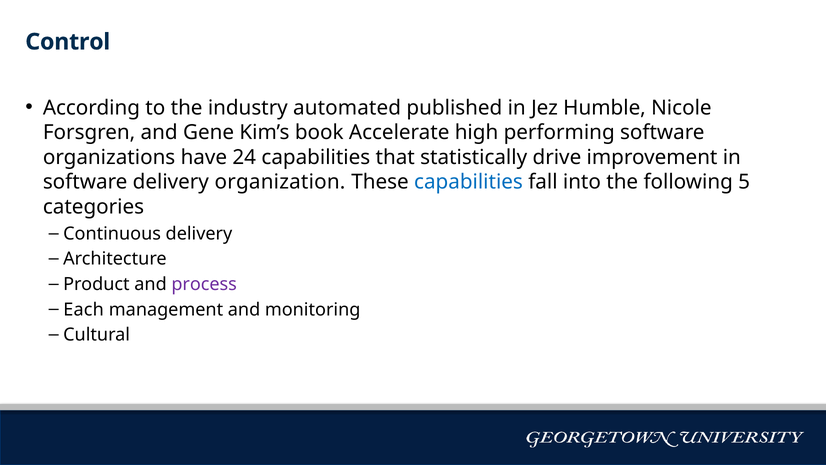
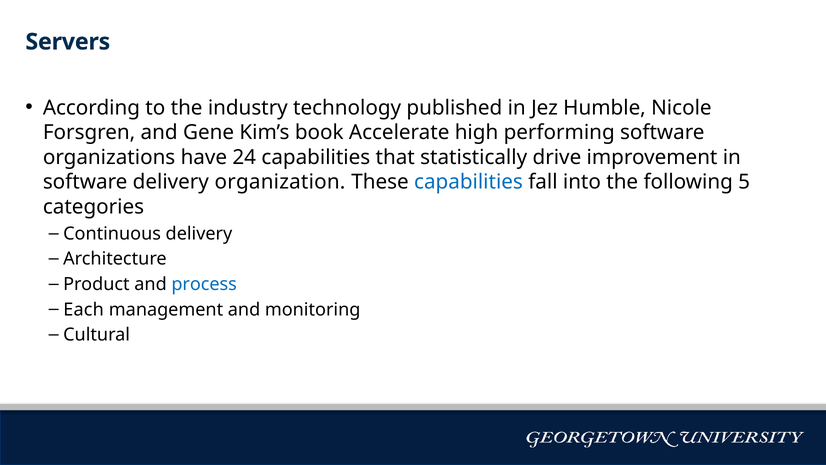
Control: Control -> Servers
automated: automated -> technology
process colour: purple -> blue
